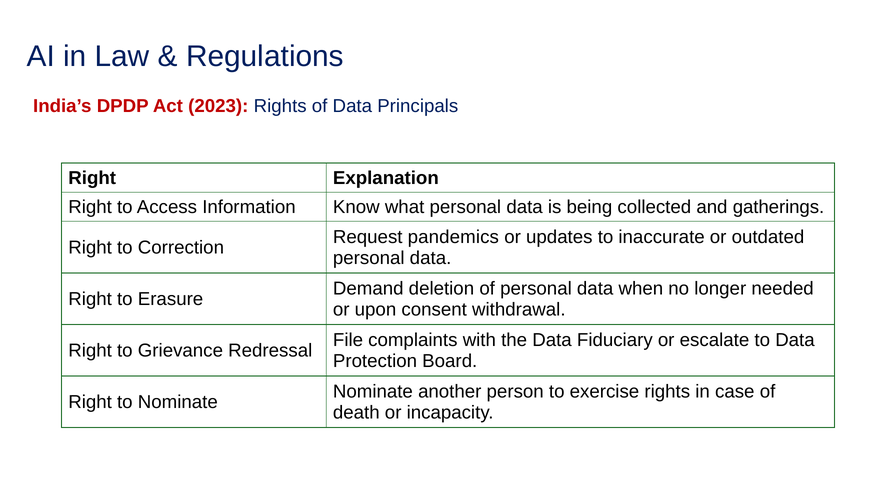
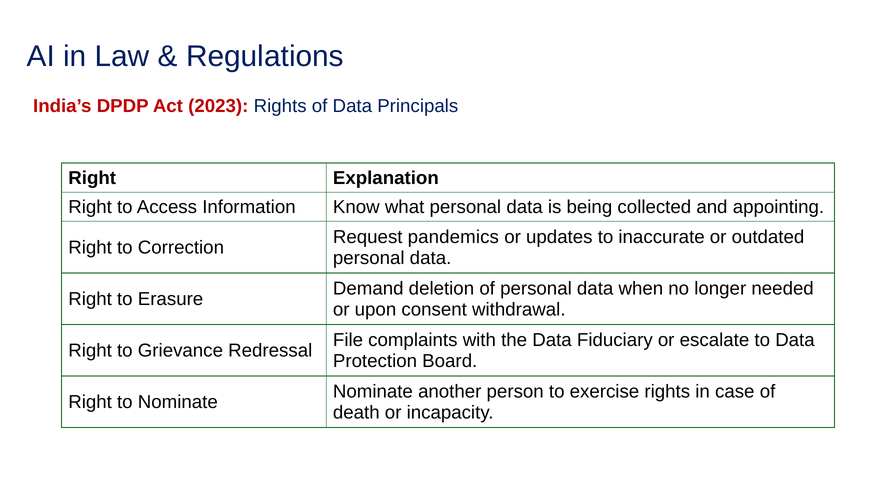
gatherings: gatherings -> appointing
